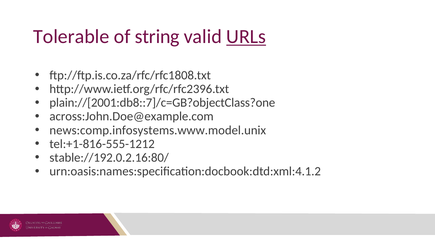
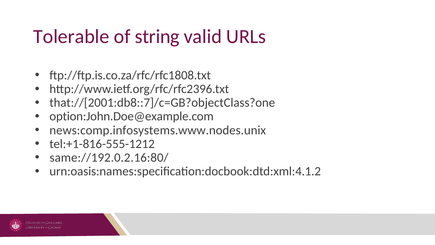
URLs underline: present -> none
plain://[2001:db8::7]/c=GB?objectClass?one: plain://[2001:db8::7]/c=GB?objectClass?one -> that://[2001:db8::7]/c=GB?objectClass?one
across:John.Doe@example.com: across:John.Doe@example.com -> option:John.Doe@example.com
news:comp.infosystems.www.model.unix: news:comp.infosystems.www.model.unix -> news:comp.infosystems.www.nodes.unix
stable://192.0.2.16:80/: stable://192.0.2.16:80/ -> same://192.0.2.16:80/
